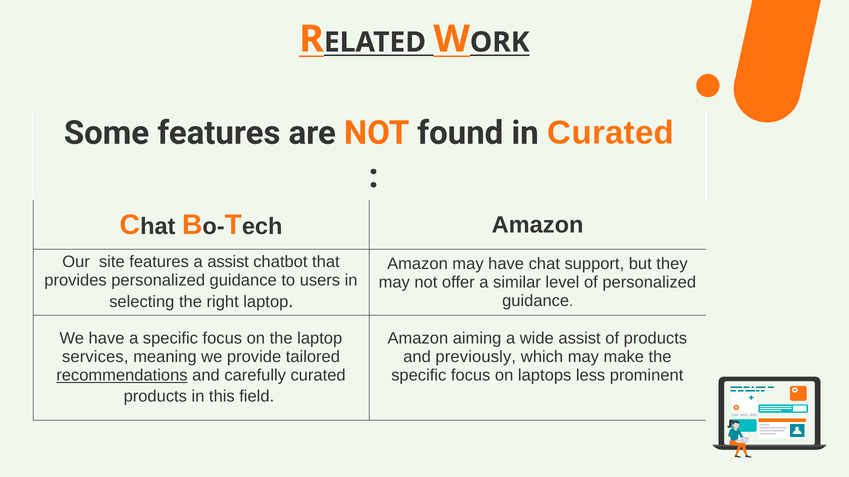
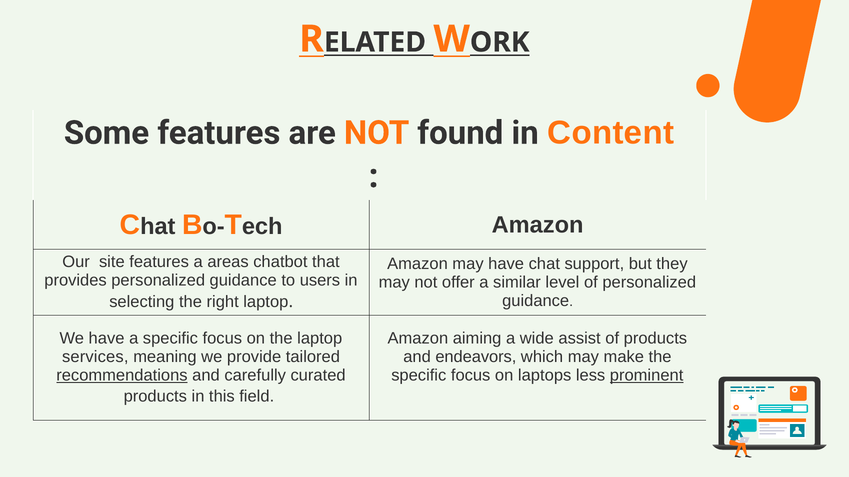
in Curated: Curated -> Content
a assist: assist -> areas
previously: previously -> endeavors
prominent underline: none -> present
